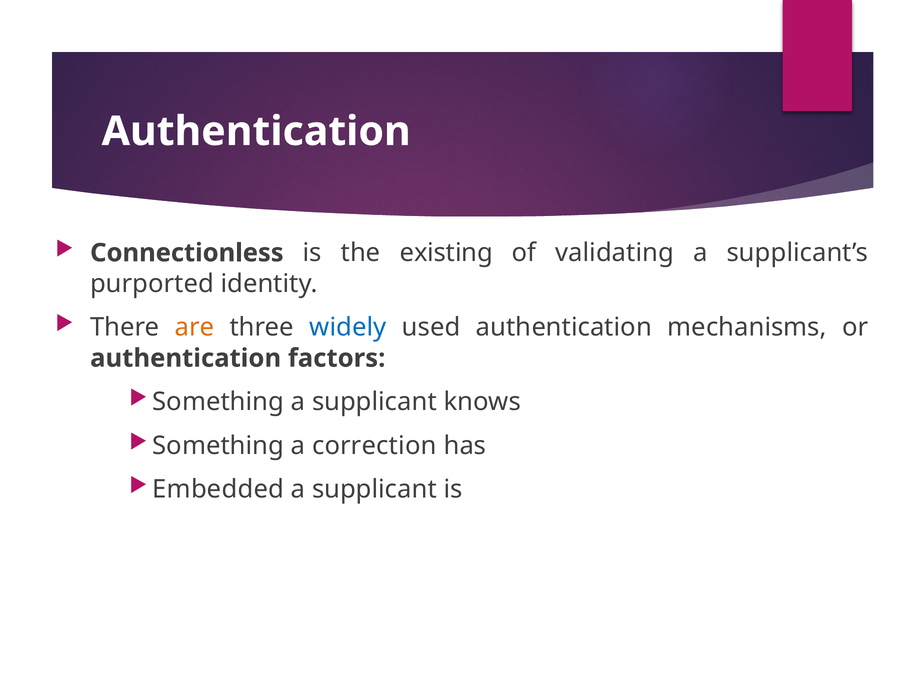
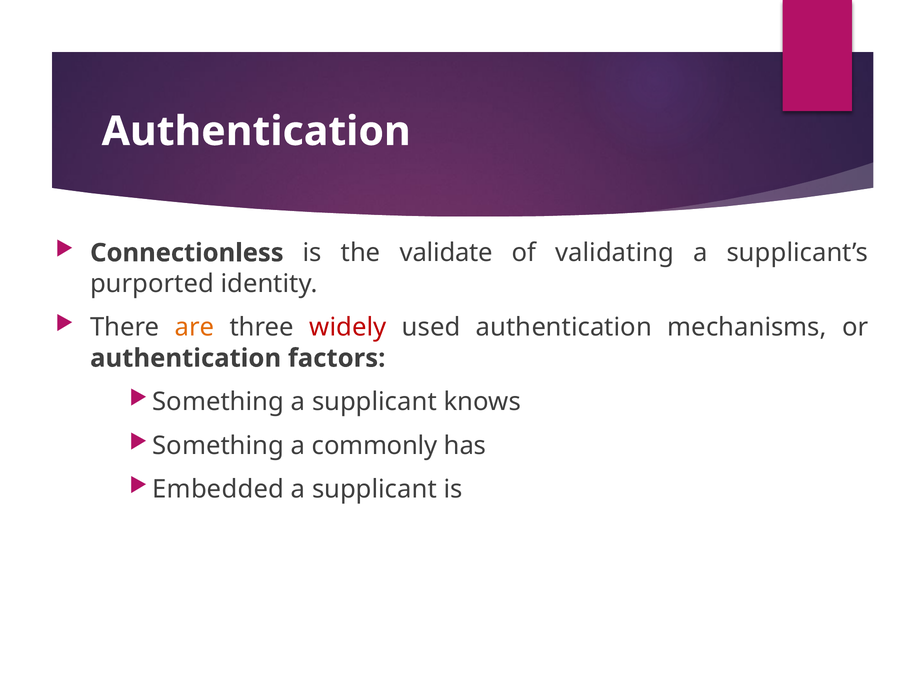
existing: existing -> validate
widely colour: blue -> red
correction: correction -> commonly
